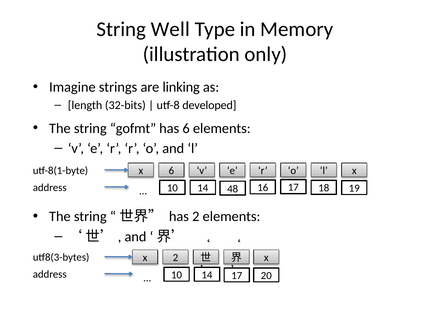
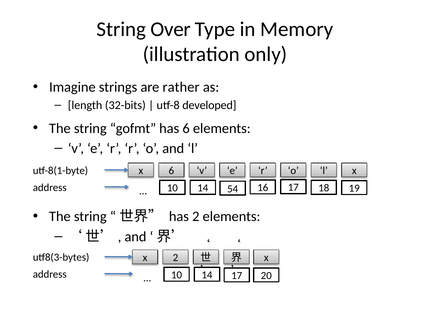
Well: Well -> Over
linking: linking -> rather
48: 48 -> 54
